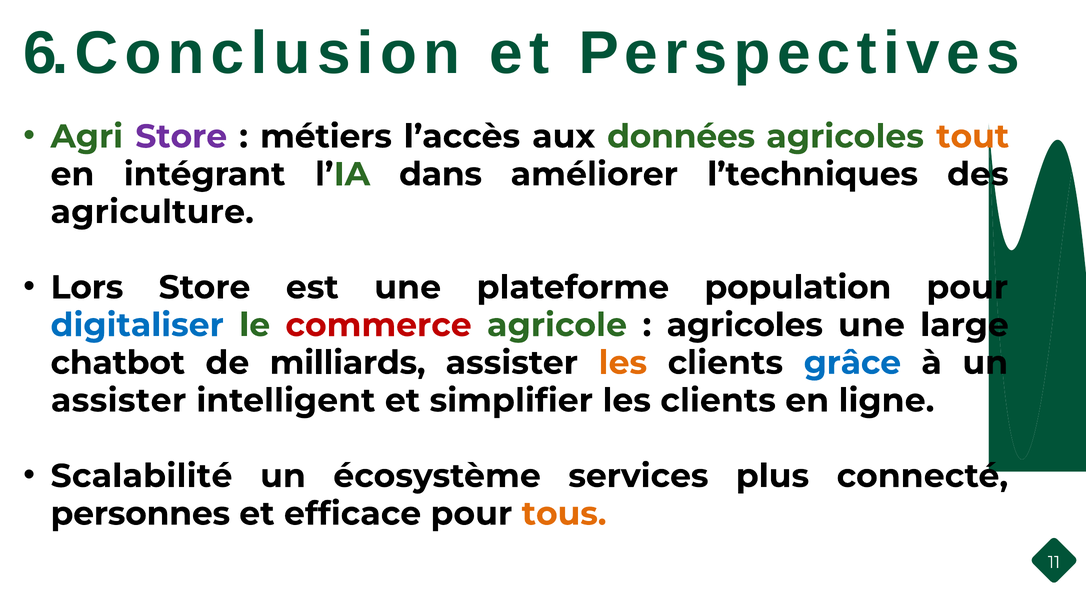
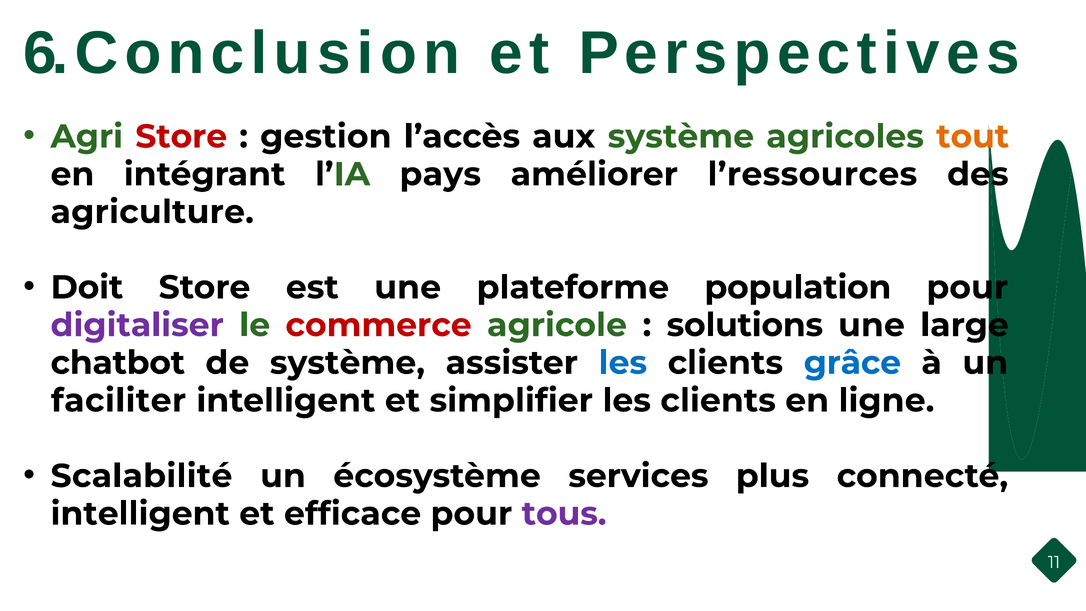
Store at (181, 137) colour: purple -> red
métiers: métiers -> gestion
aux données: données -> système
dans: dans -> pays
l’techniques: l’techniques -> l’ressources
Lors: Lors -> Doit
digitaliser colour: blue -> purple
agricoles at (745, 325): agricoles -> solutions
de milliards: milliards -> système
les at (623, 363) colour: orange -> blue
assister at (119, 401): assister -> faciliter
personnes at (140, 514): personnes -> intelligent
tous colour: orange -> purple
